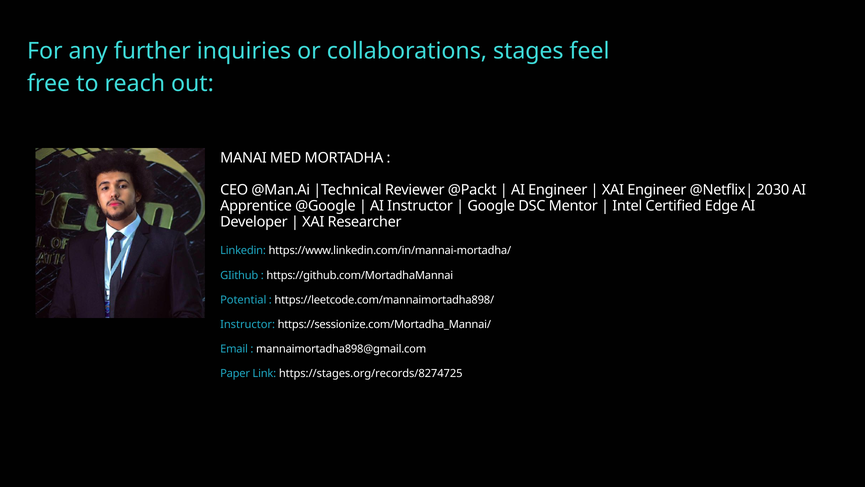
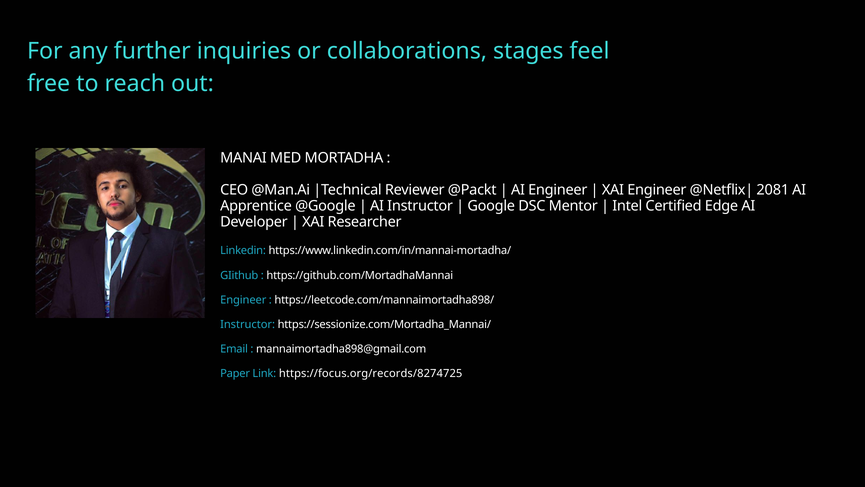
2030: 2030 -> 2081
Potential at (243, 300): Potential -> Engineer
https://stages.org/records/8274725: https://stages.org/records/8274725 -> https://focus.org/records/8274725
